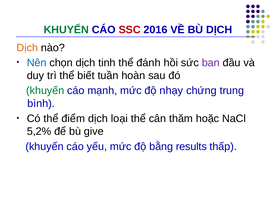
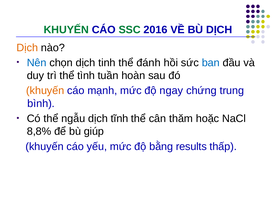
SSC colour: red -> green
ban colour: purple -> blue
biết: biết -> tình
khuyến at (45, 91) colour: green -> orange
nhạy: nhạy -> ngay
điểm: điểm -> ngẫu
loại: loại -> tĩnh
5,2%: 5,2% -> 8,8%
give: give -> giúp
